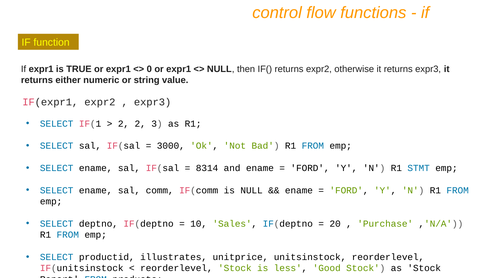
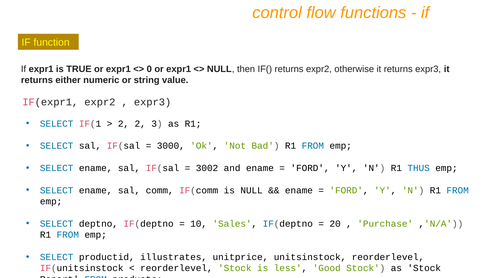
8314: 8314 -> 3002
STMT: STMT -> THUS
